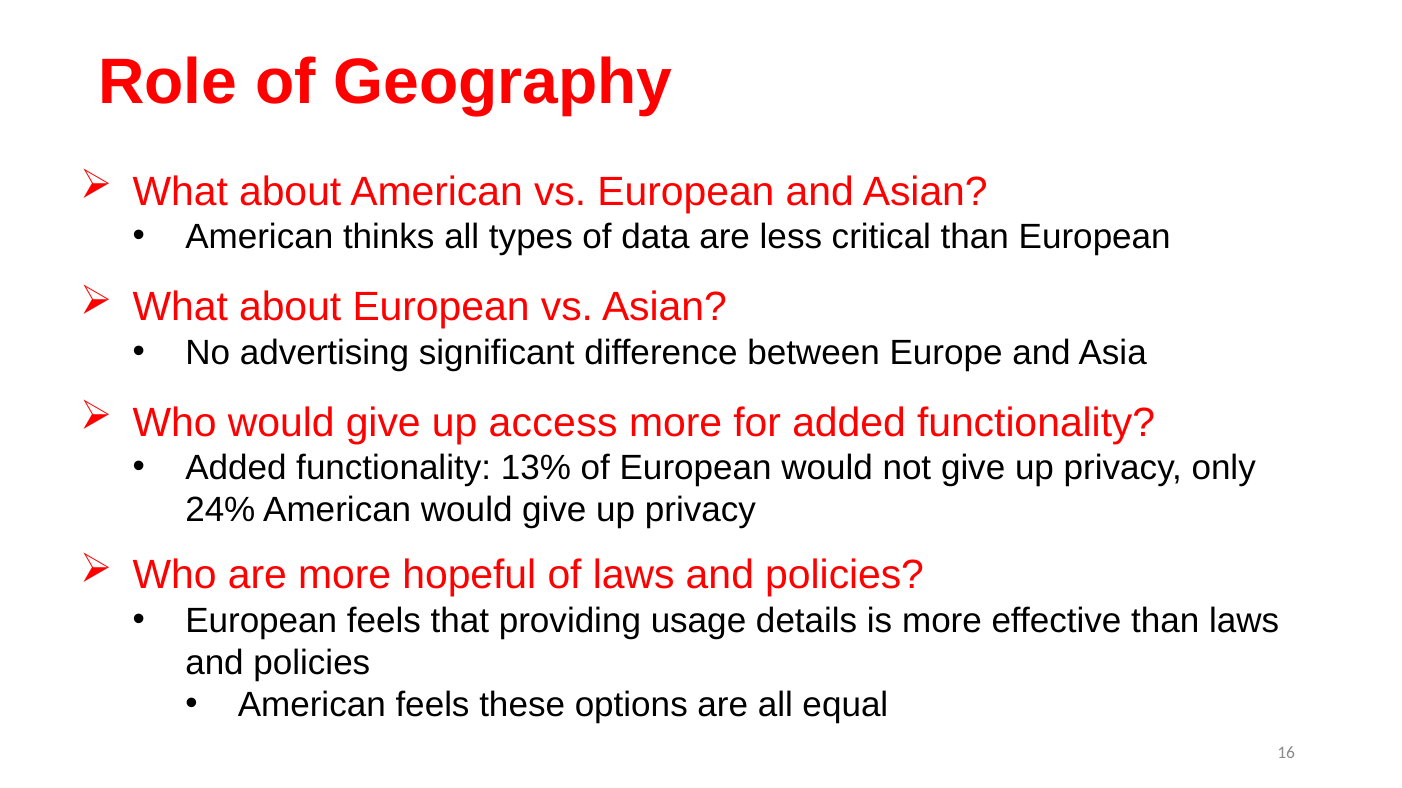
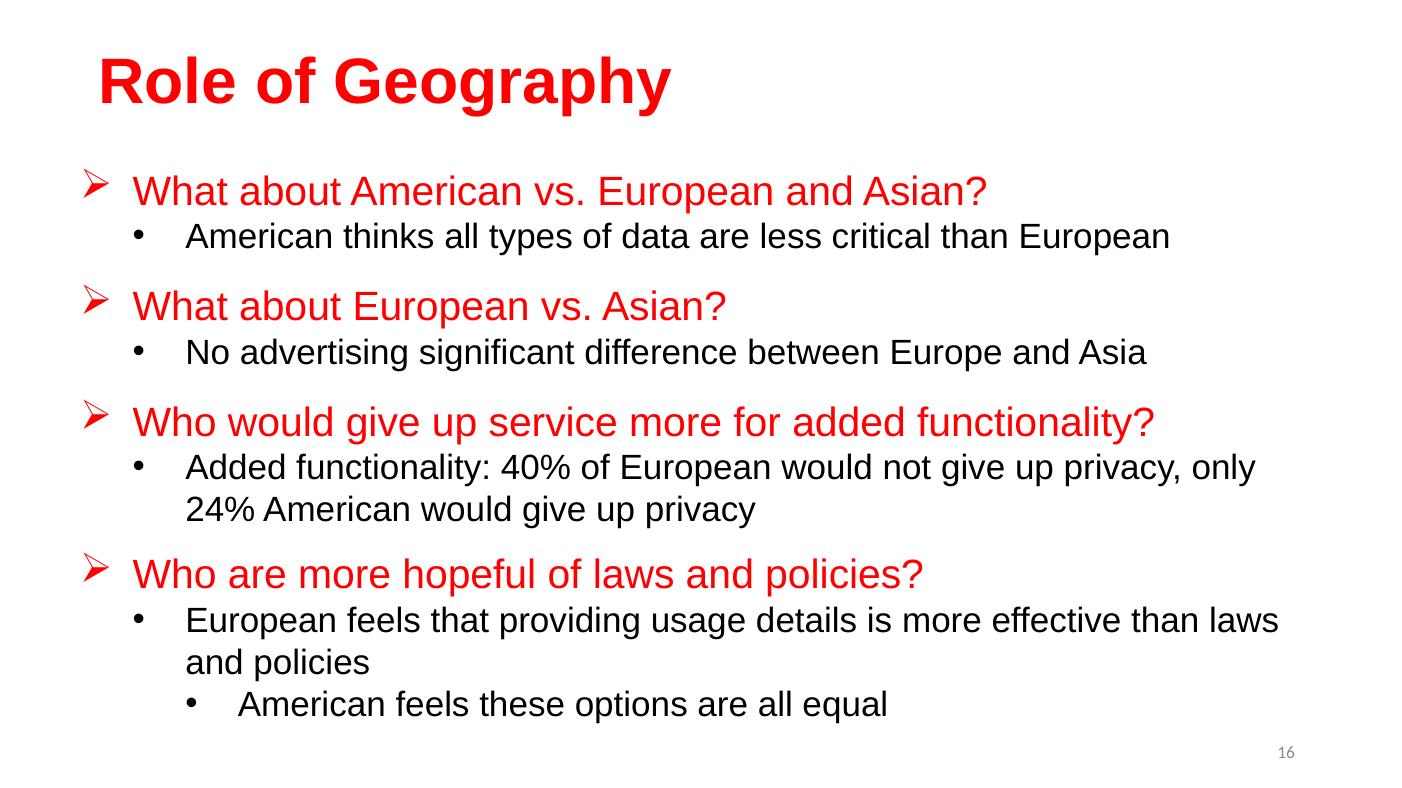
access: access -> service
13%: 13% -> 40%
